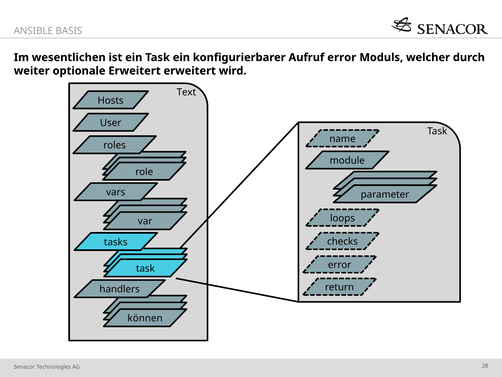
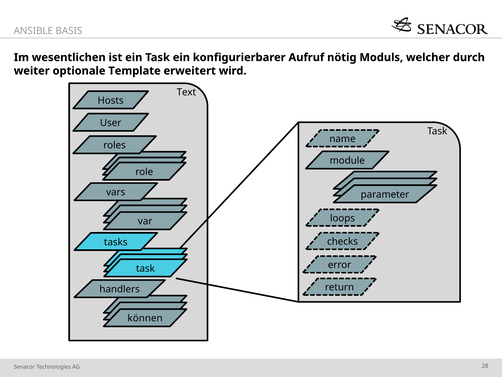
Aufruf error: error -> nötig
optionale Erweitert: Erweitert -> Template
